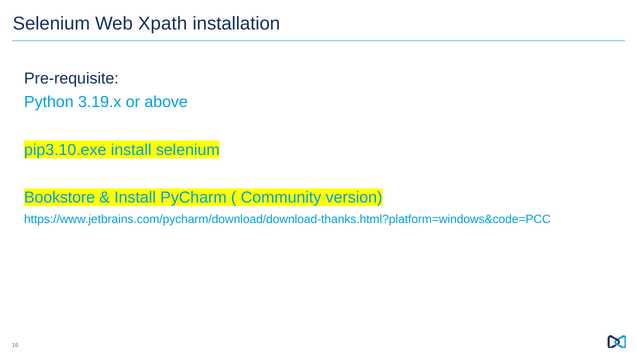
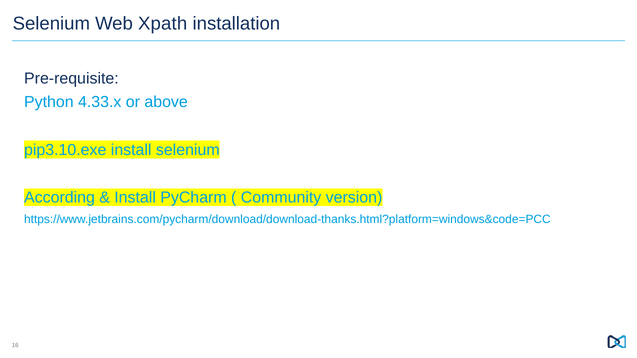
3.19.x: 3.19.x -> 4.33.x
Bookstore: Bookstore -> According
